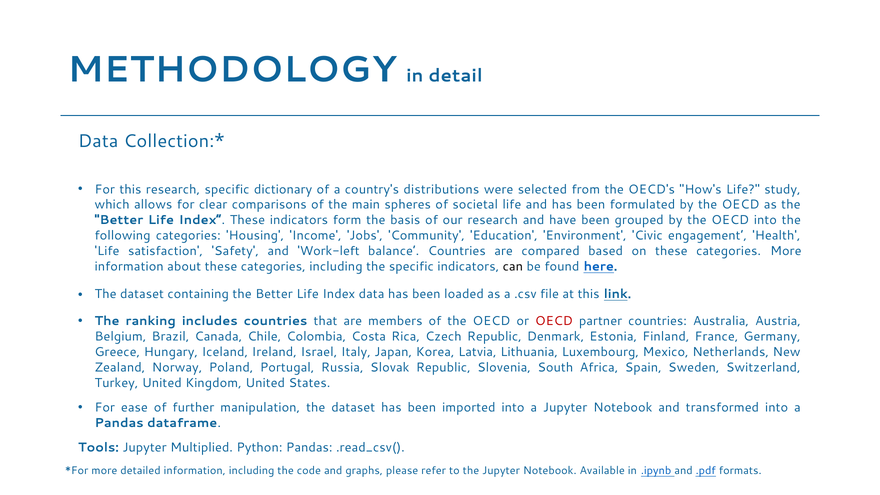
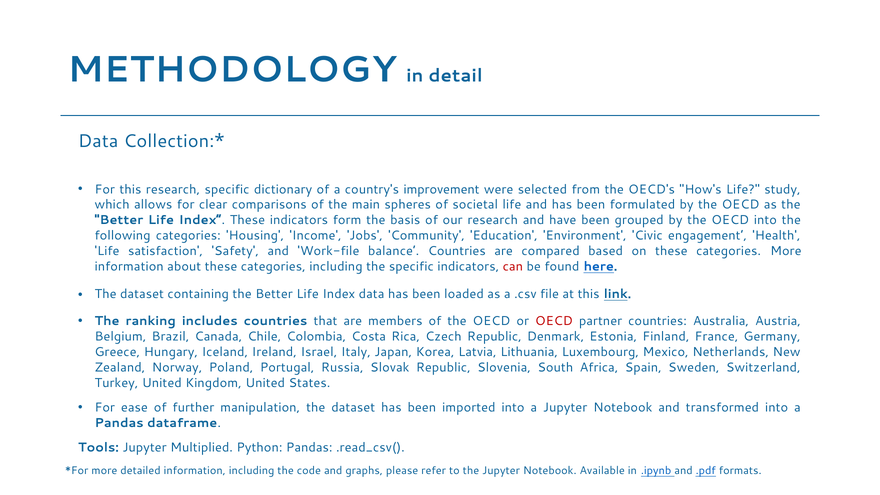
distributions: distributions -> improvement
Work-left: Work-left -> Work-file
can colour: black -> red
